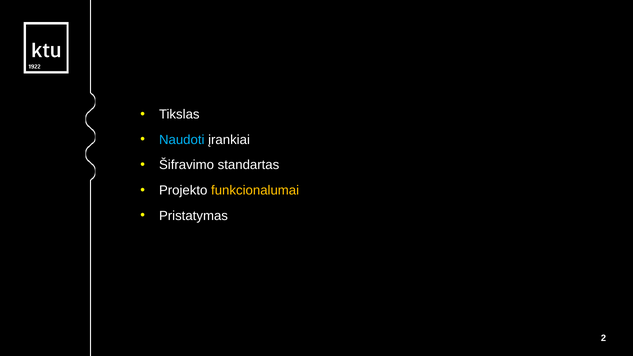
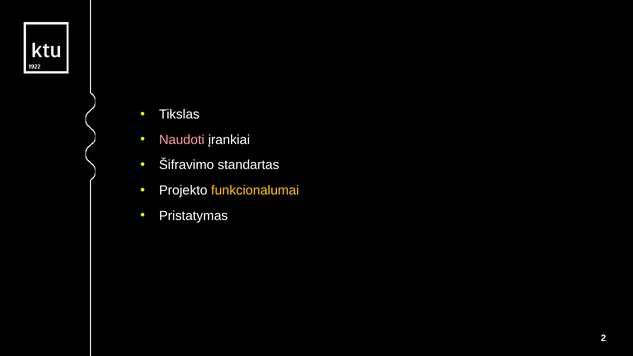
Naudoti colour: light blue -> pink
